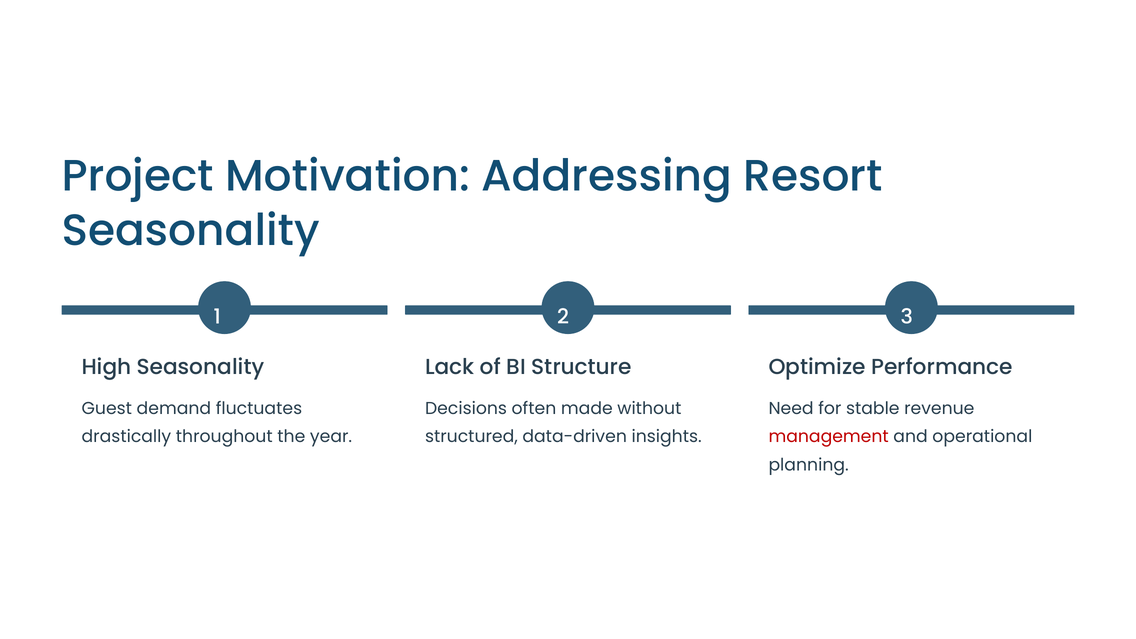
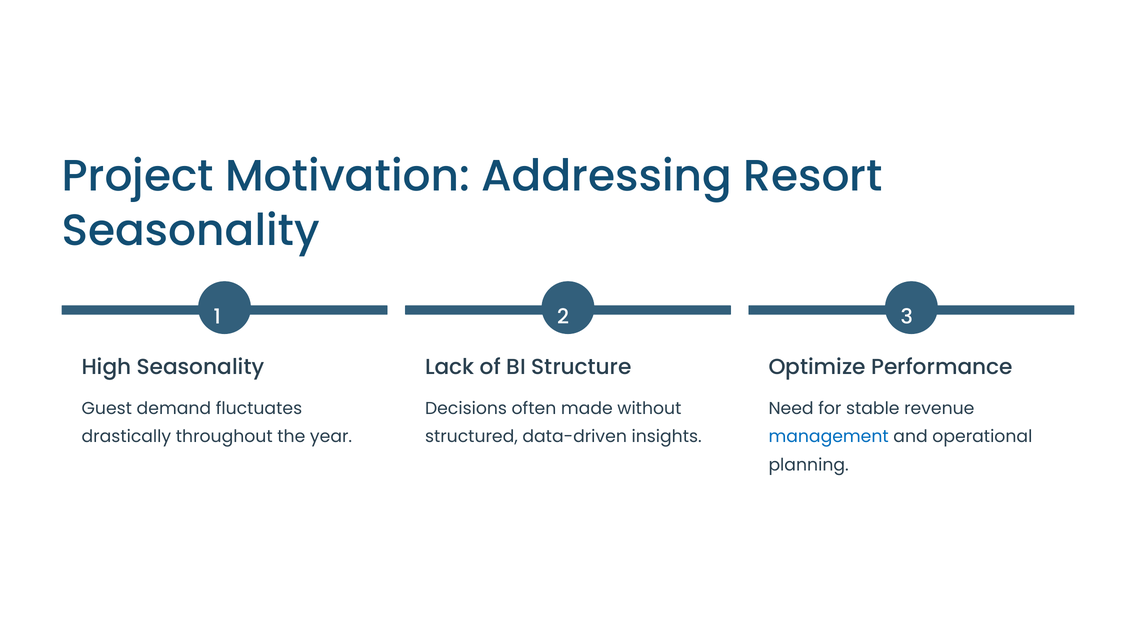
management colour: red -> blue
